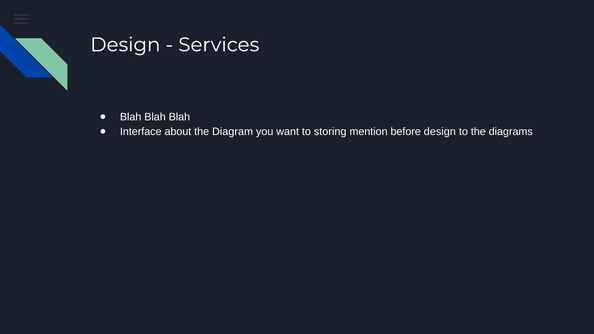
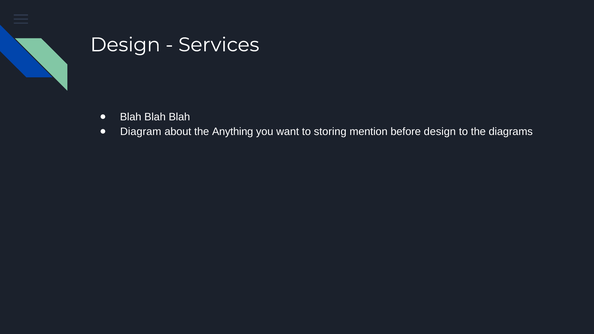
Interface: Interface -> Diagram
Diagram: Diagram -> Anything
